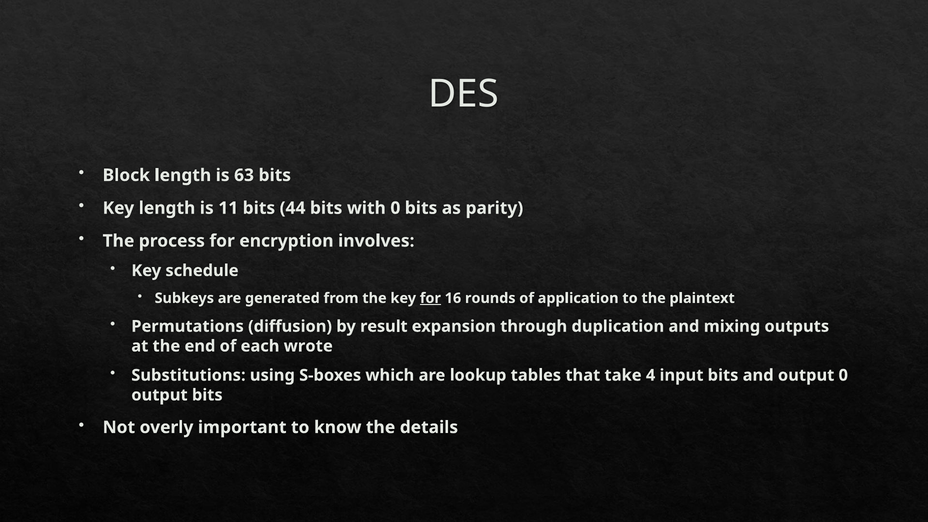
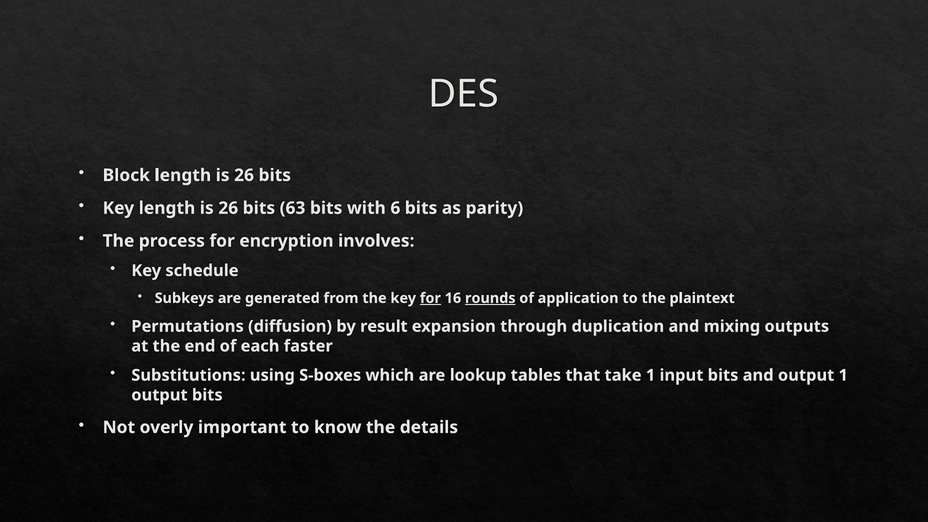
Block length is 63: 63 -> 26
Key length is 11: 11 -> 26
44: 44 -> 63
with 0: 0 -> 6
rounds underline: none -> present
wrote: wrote -> faster
take 4: 4 -> 1
output 0: 0 -> 1
